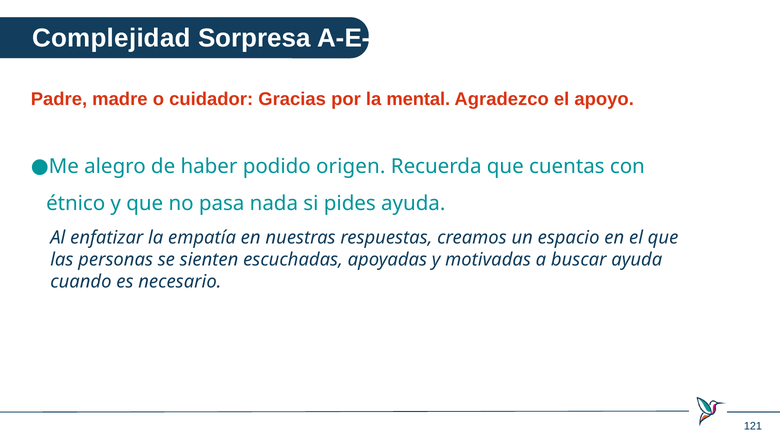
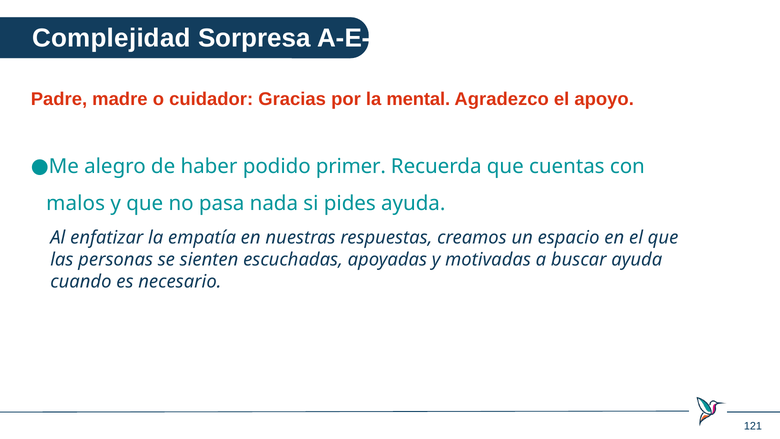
origen: origen -> primer
étnico: étnico -> malos
